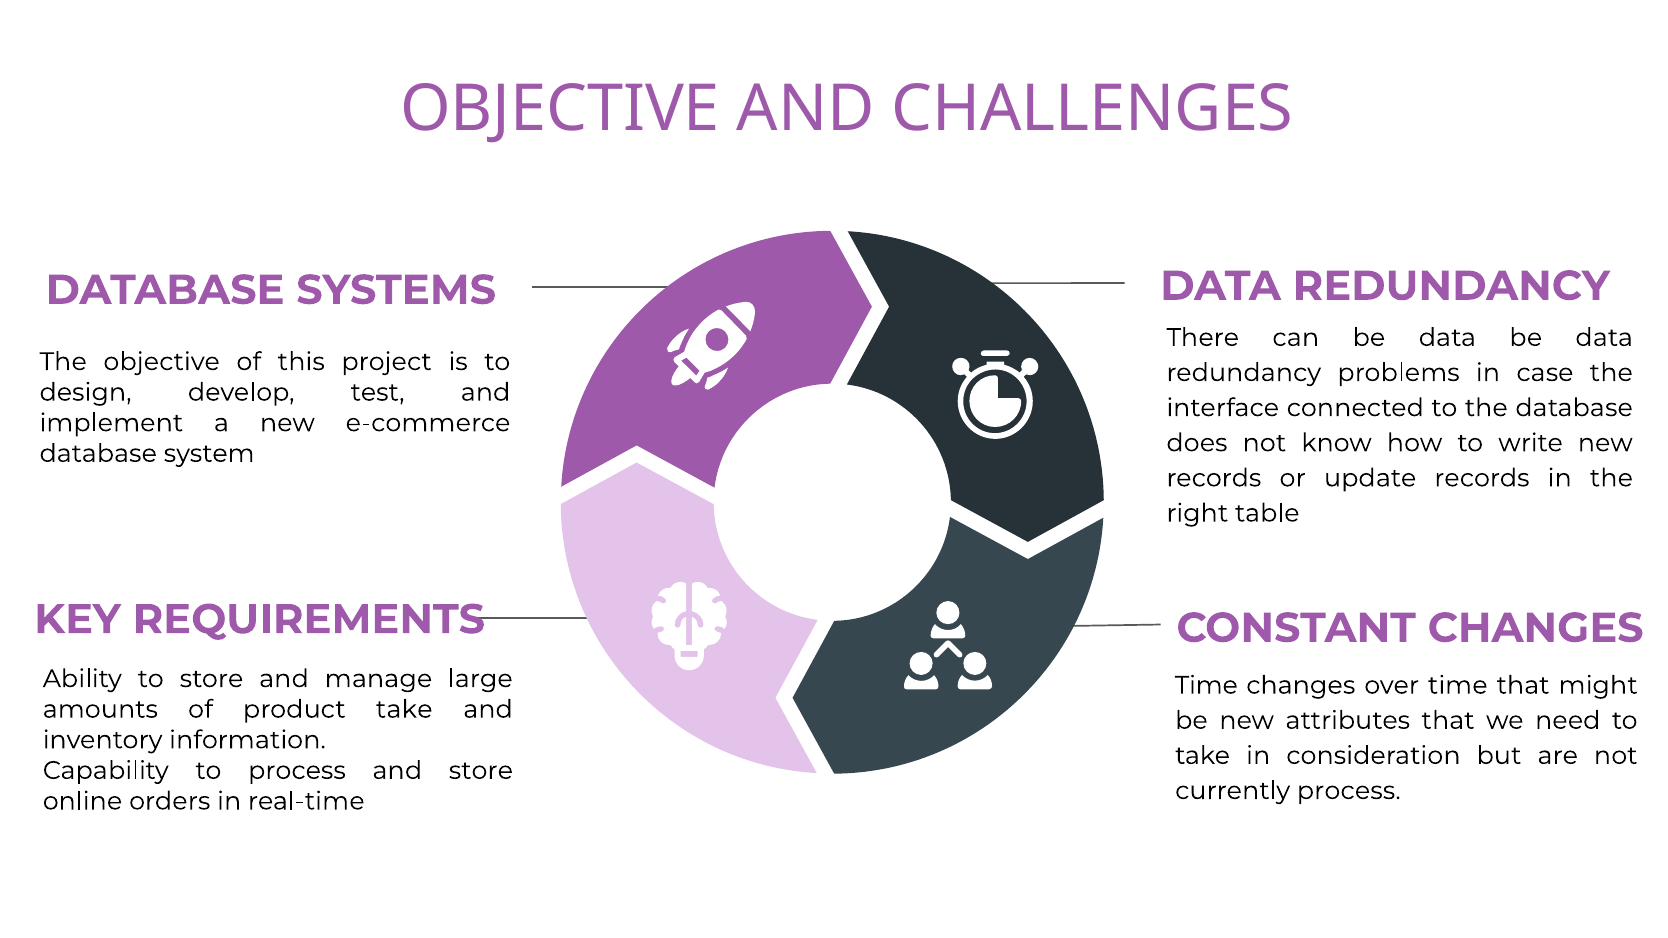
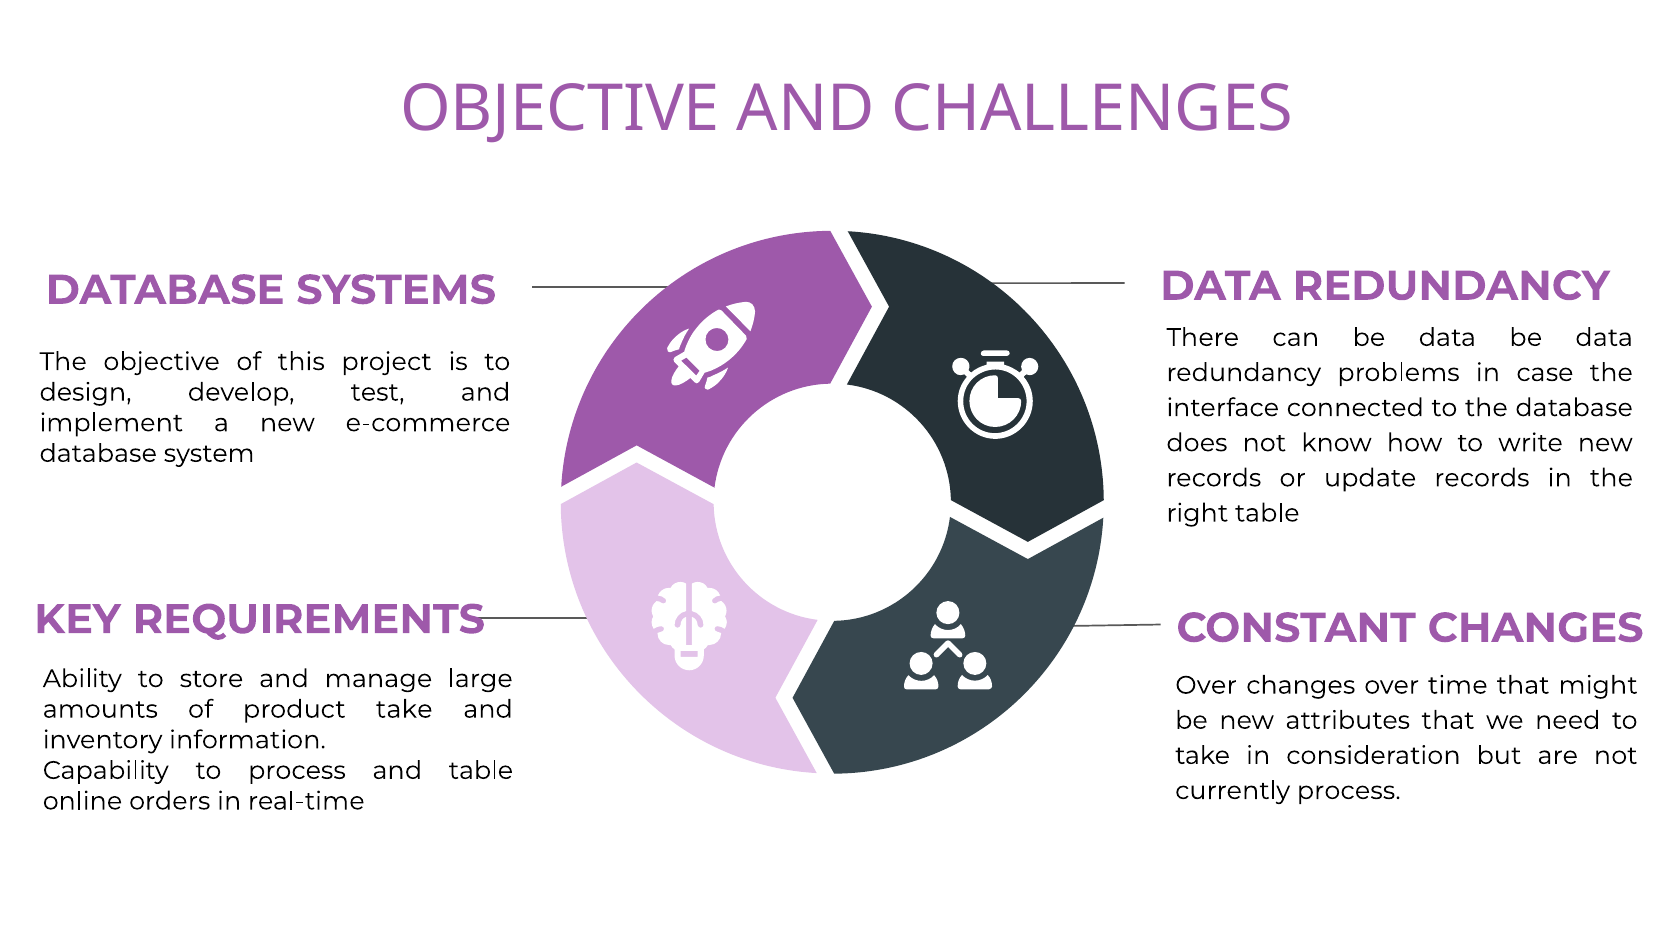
Time at (1206, 686): Time -> Over
and store: store -> table
